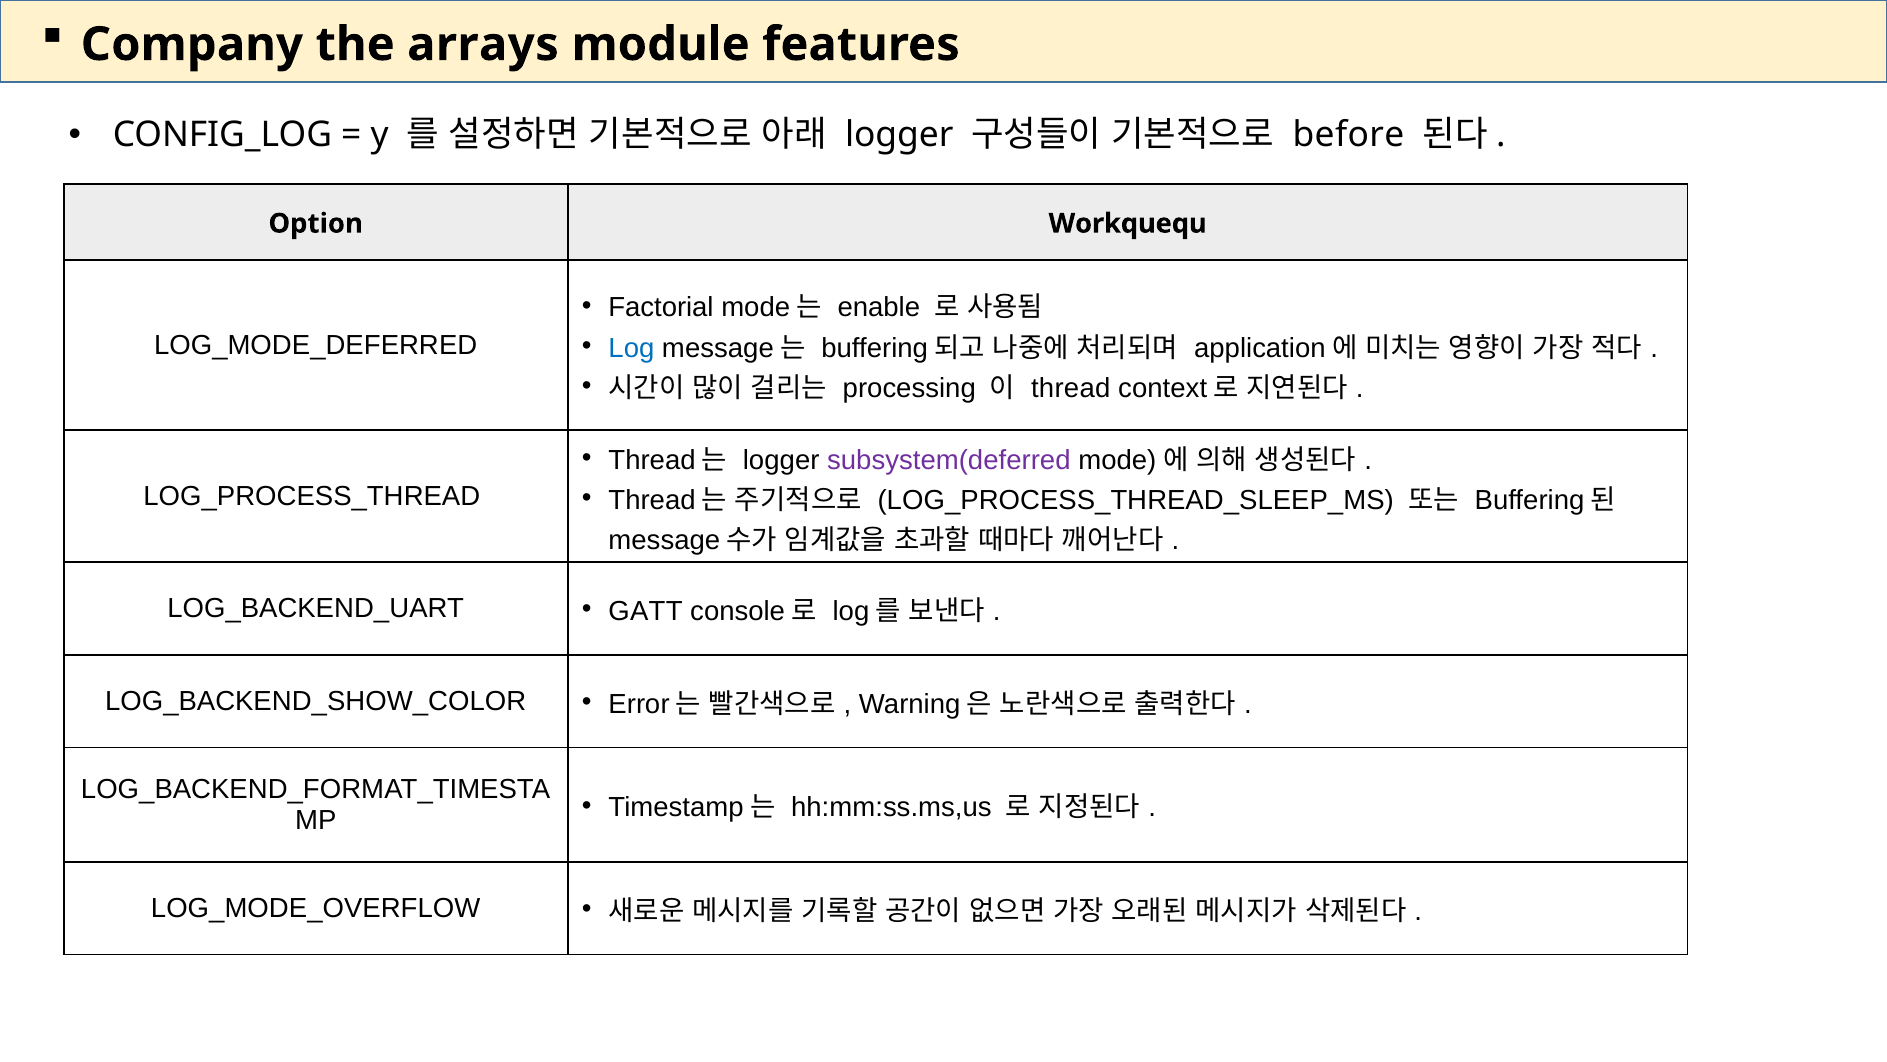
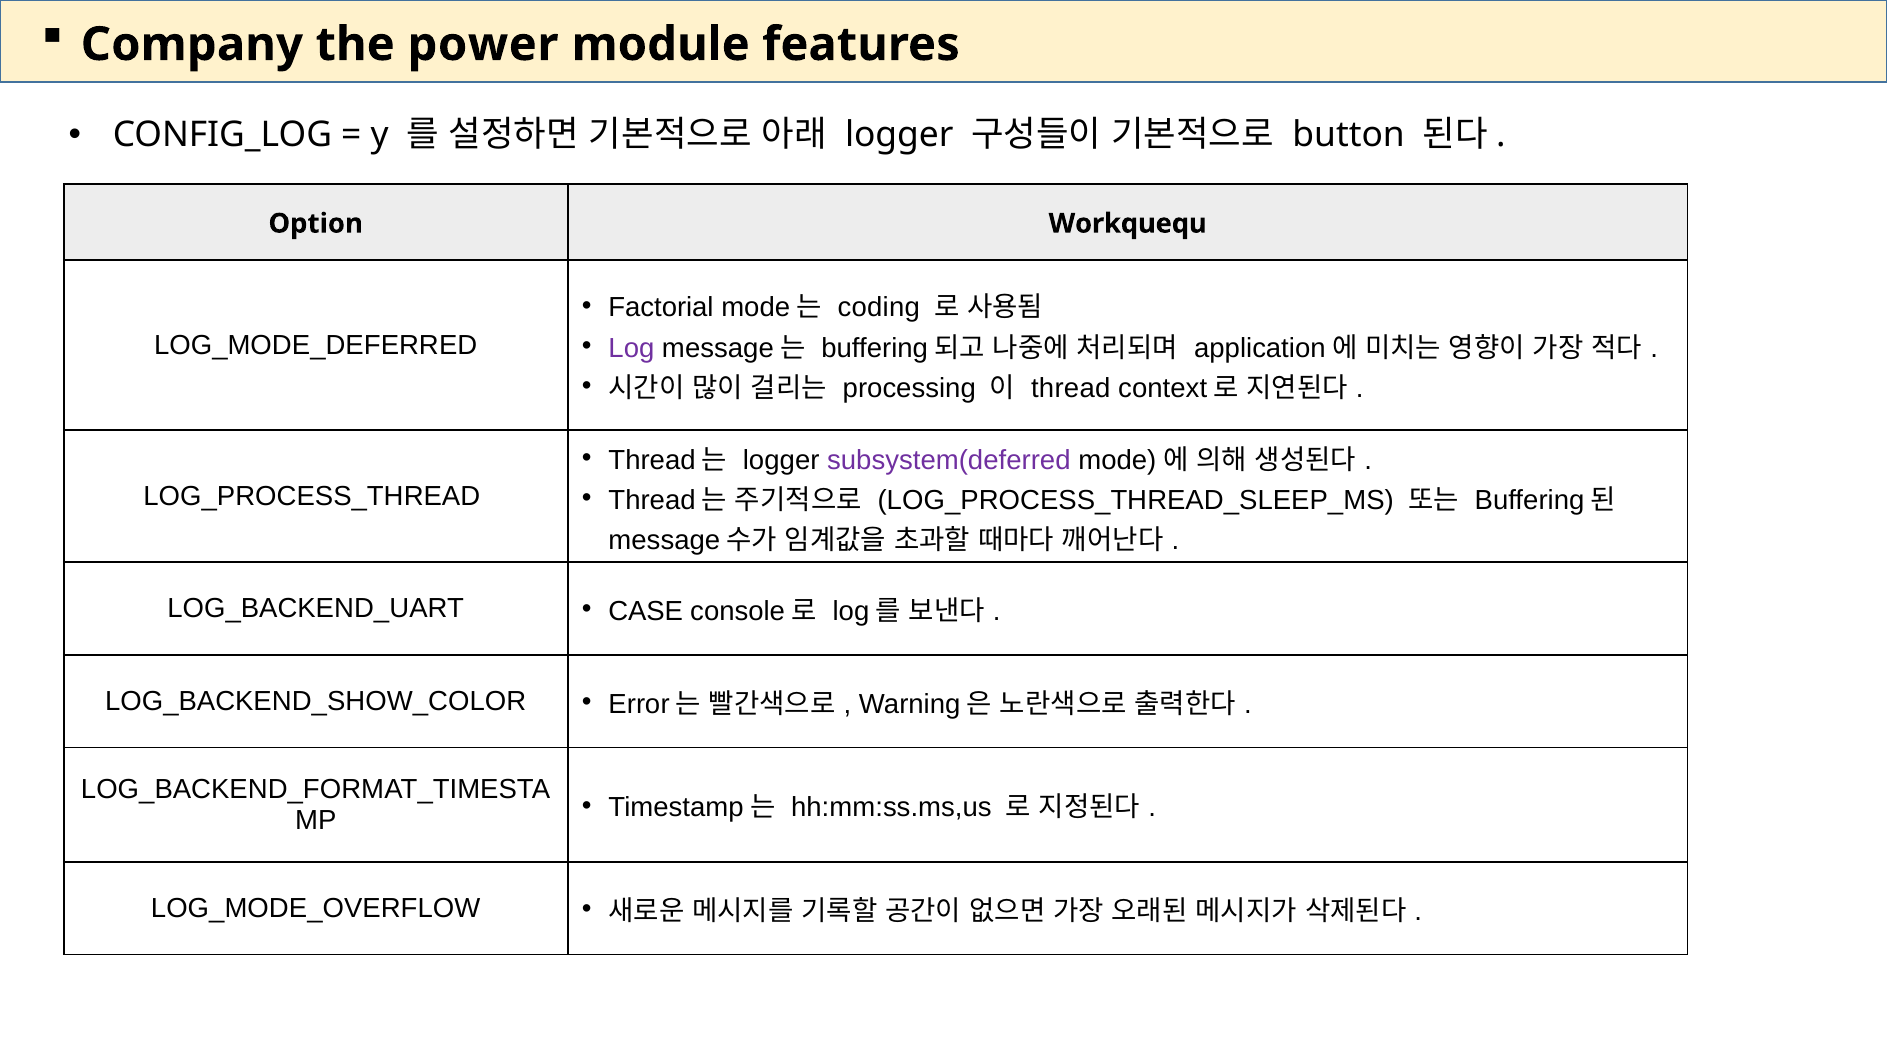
arrays: arrays -> power
before: before -> button
enable: enable -> coding
Log colour: blue -> purple
GATT: GATT -> CASE
